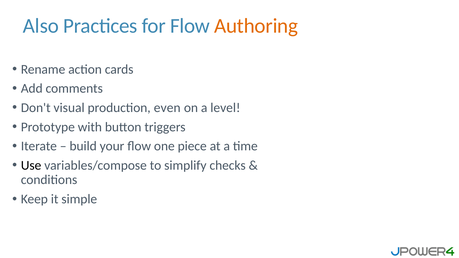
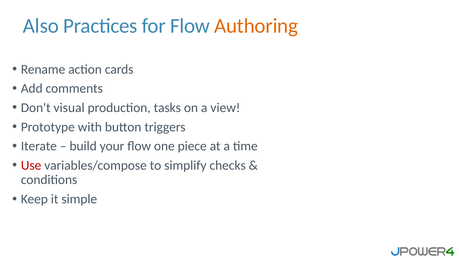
even: even -> tasks
level: level -> view
Use colour: black -> red
